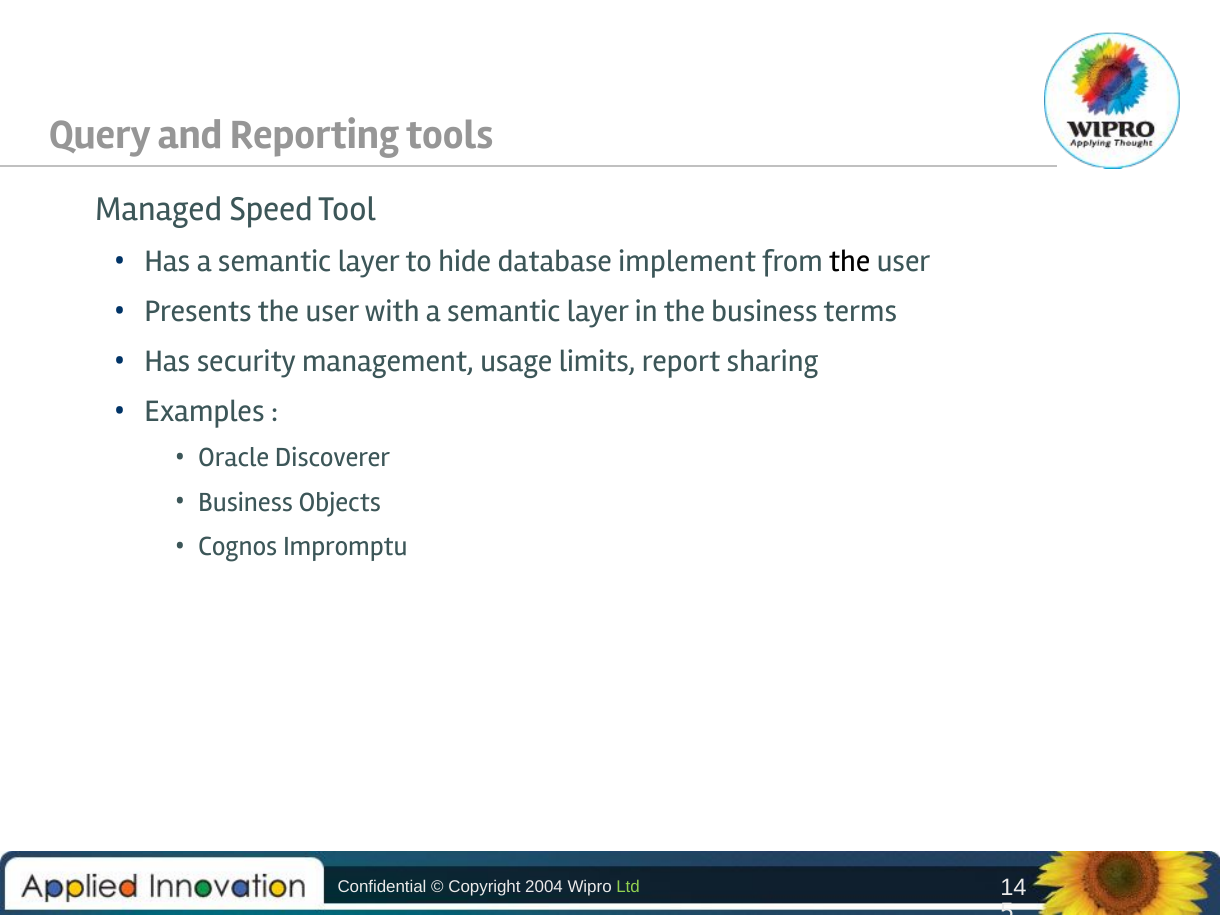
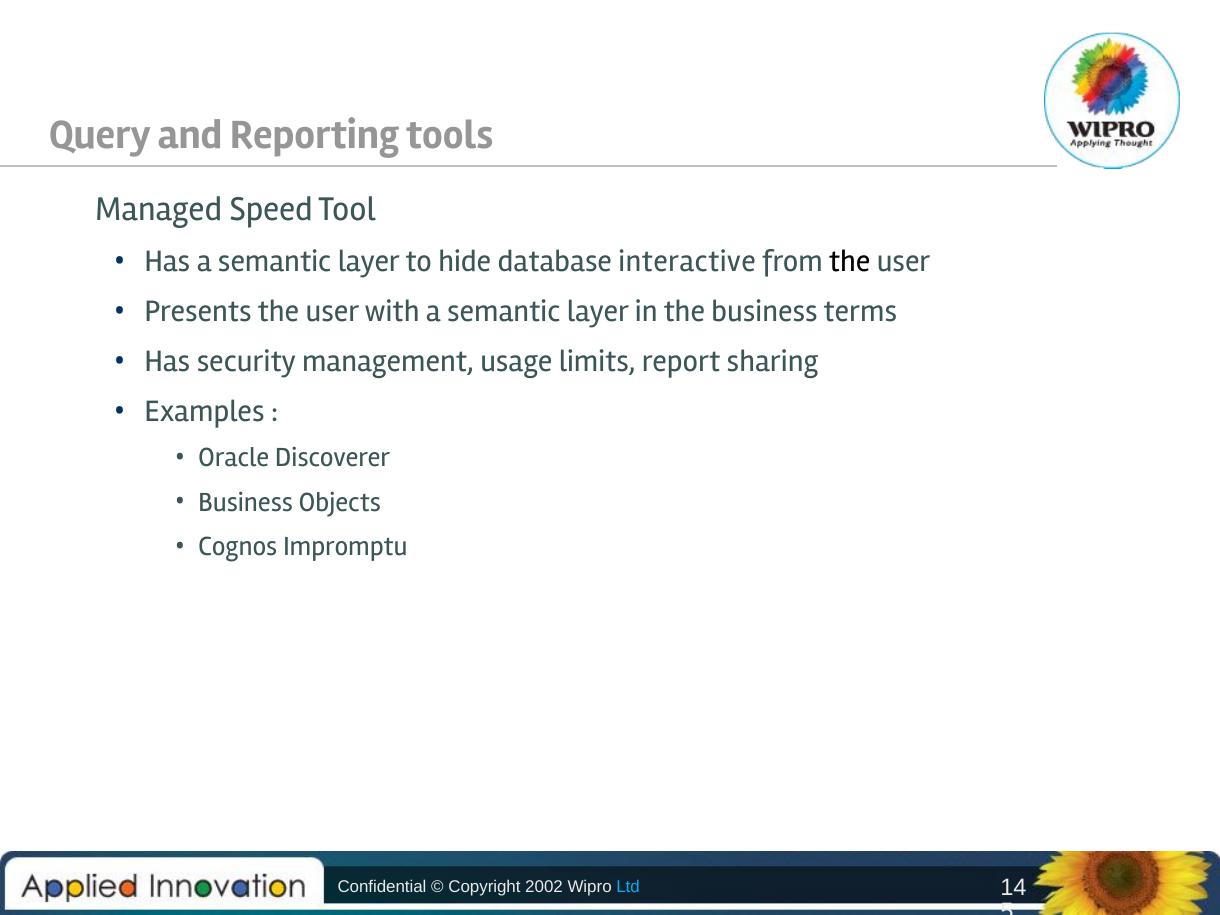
implement: implement -> interactive
2004: 2004 -> 2002
Ltd colour: light green -> light blue
